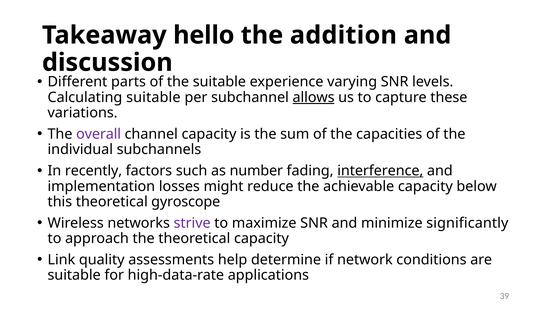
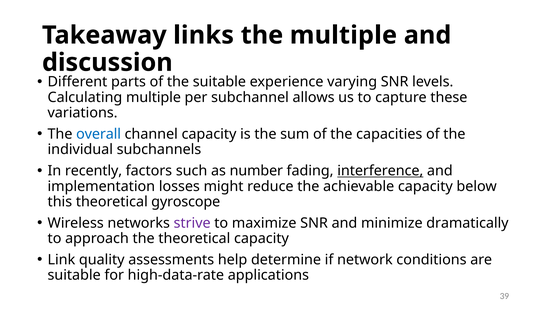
hello: hello -> links
the addition: addition -> multiple
Calculating suitable: suitable -> multiple
allows underline: present -> none
overall colour: purple -> blue
significantly: significantly -> dramatically
